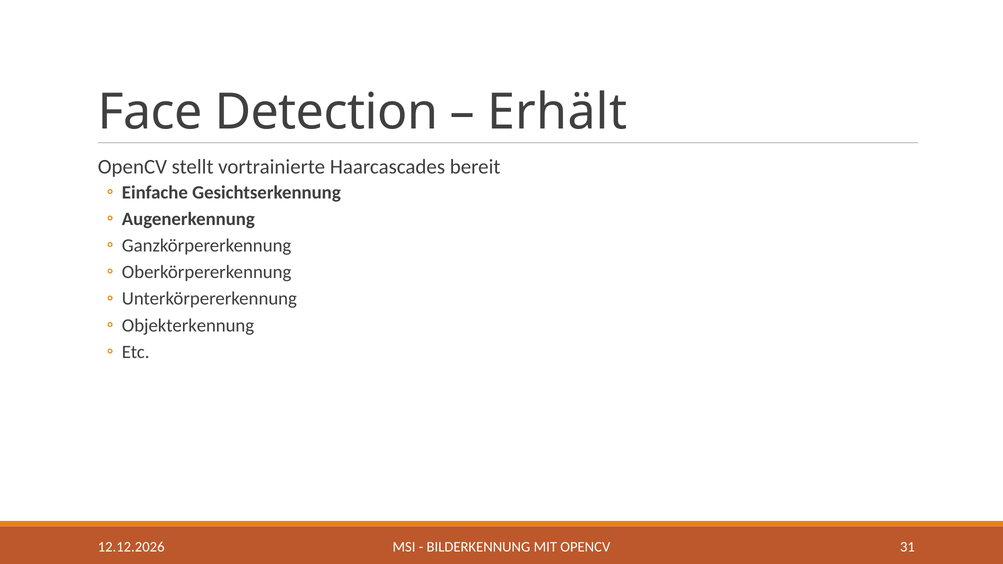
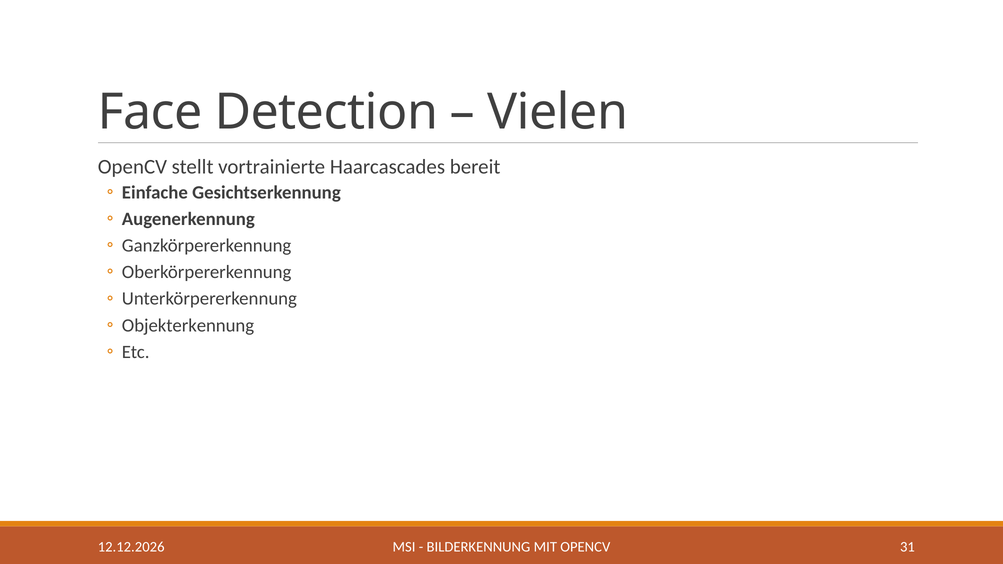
Erhält: Erhält -> Vielen
